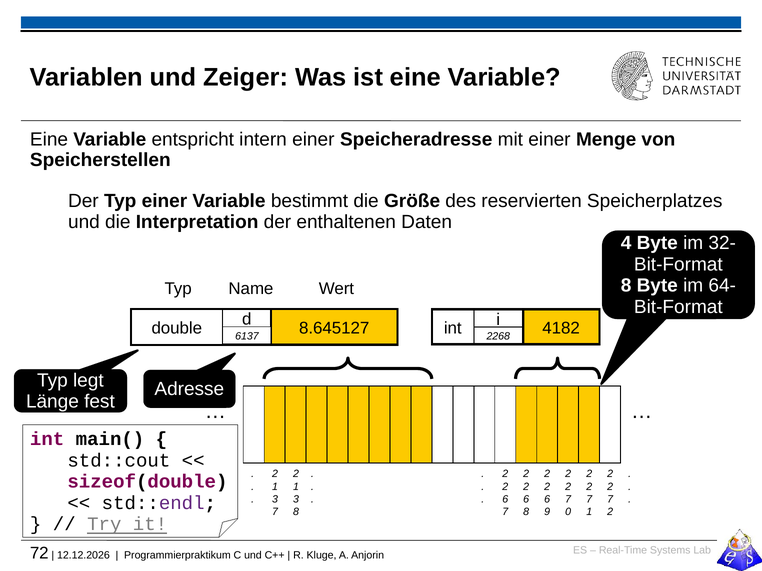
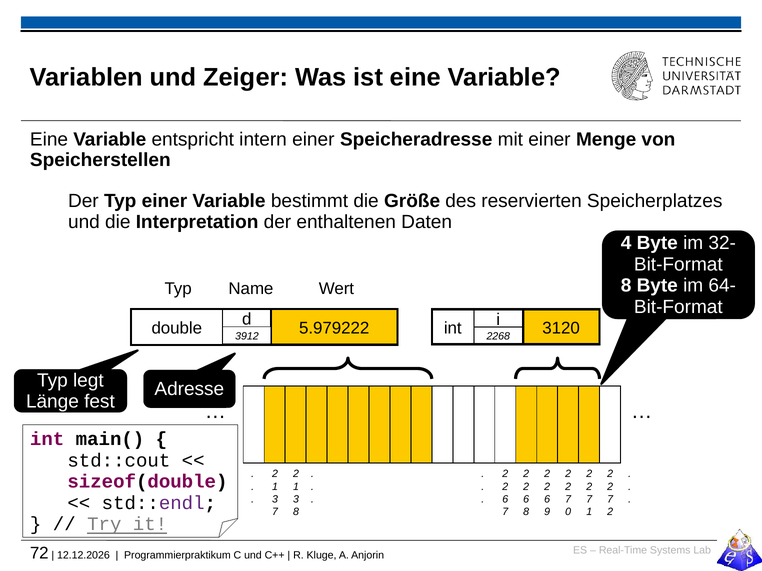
8.645127: 8.645127 -> 5.979222
4182: 4182 -> 3120
6137: 6137 -> 3912
